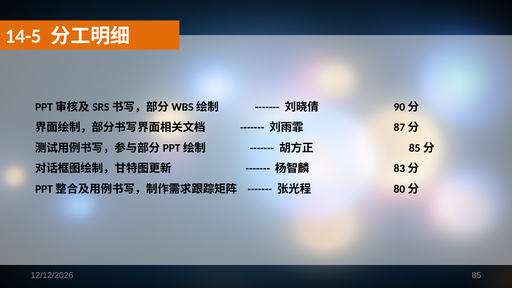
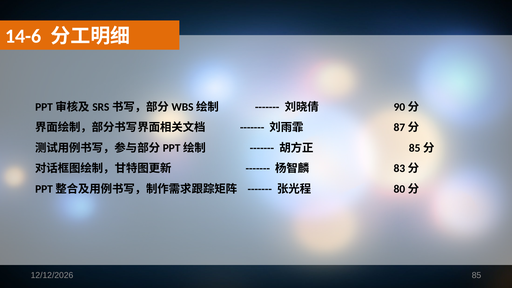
14-5: 14-5 -> 14-6
